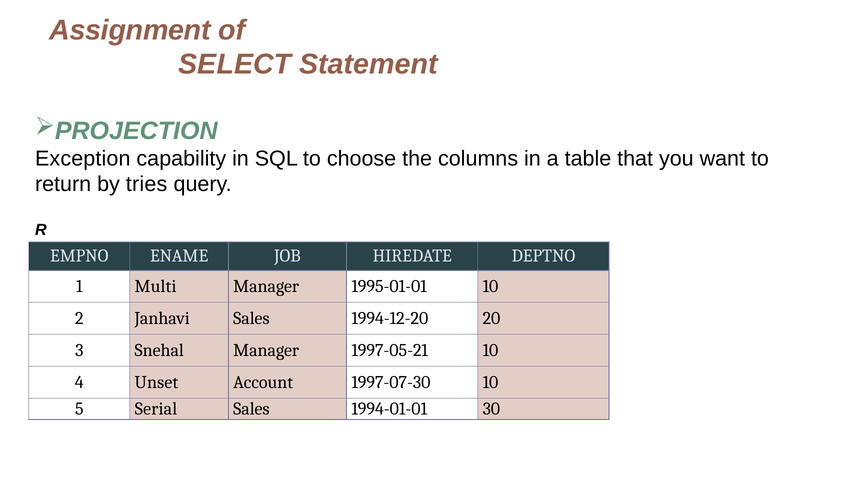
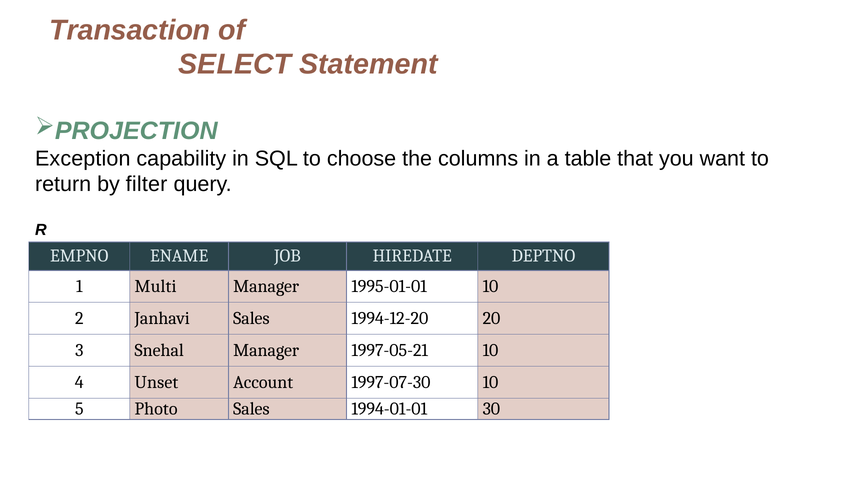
Assignment: Assignment -> Transaction
tries: tries -> filter
Serial: Serial -> Photo
